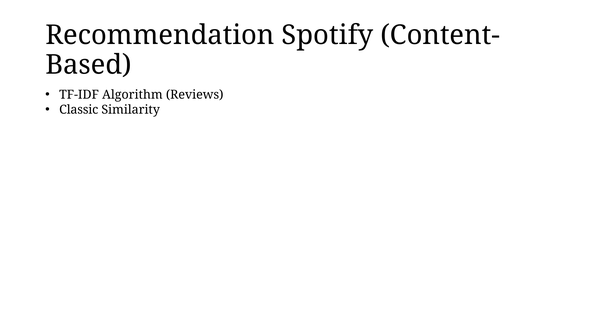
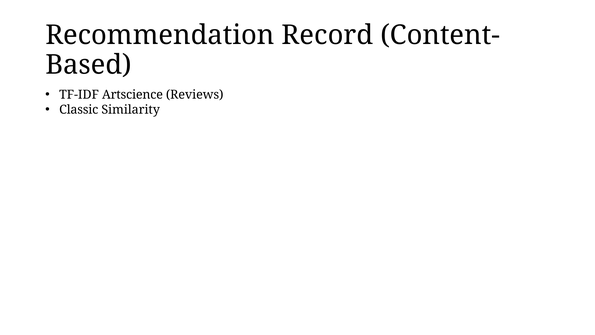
Spotify: Spotify -> Record
Algorithm: Algorithm -> Artscience
